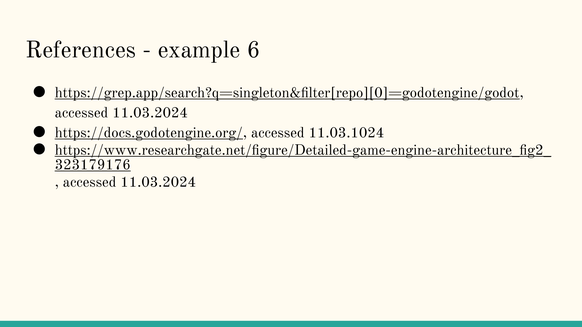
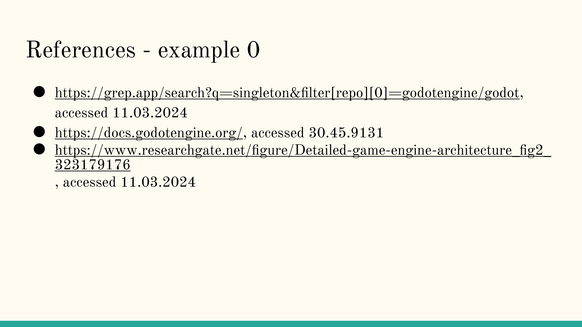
6: 6 -> 0
11.03.1024: 11.03.1024 -> 30.45.9131
